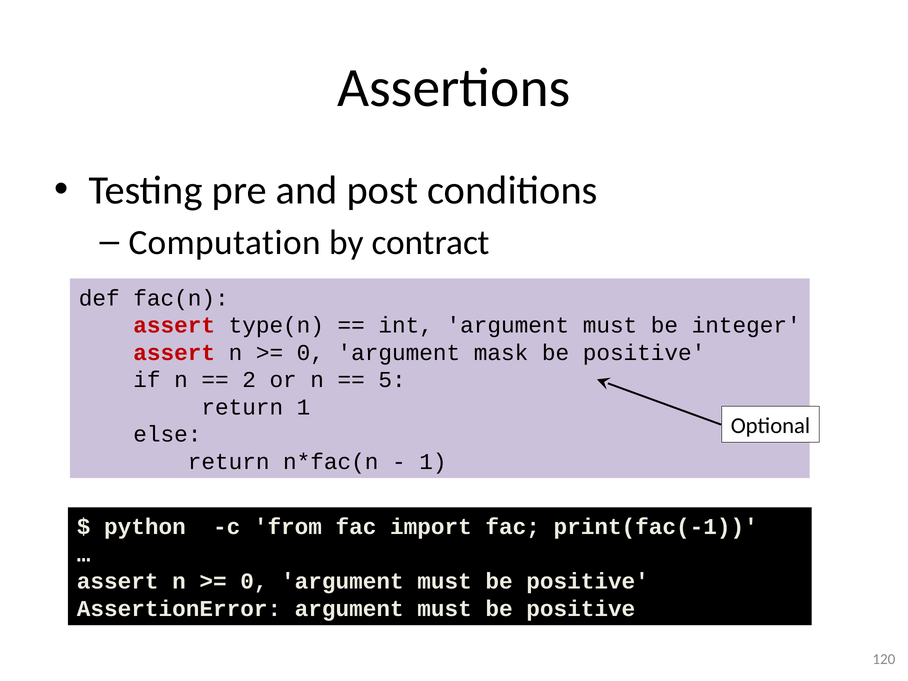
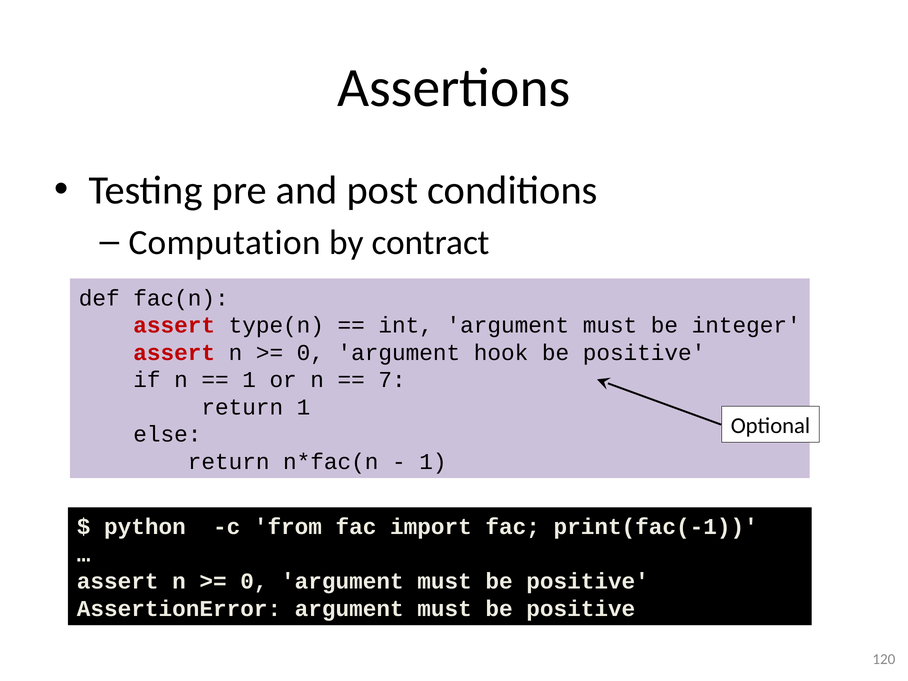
mask: mask -> hook
2 at (249, 380): 2 -> 1
5: 5 -> 7
